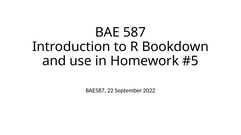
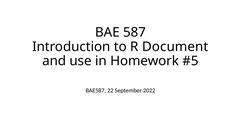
Bookdown: Bookdown -> Document
